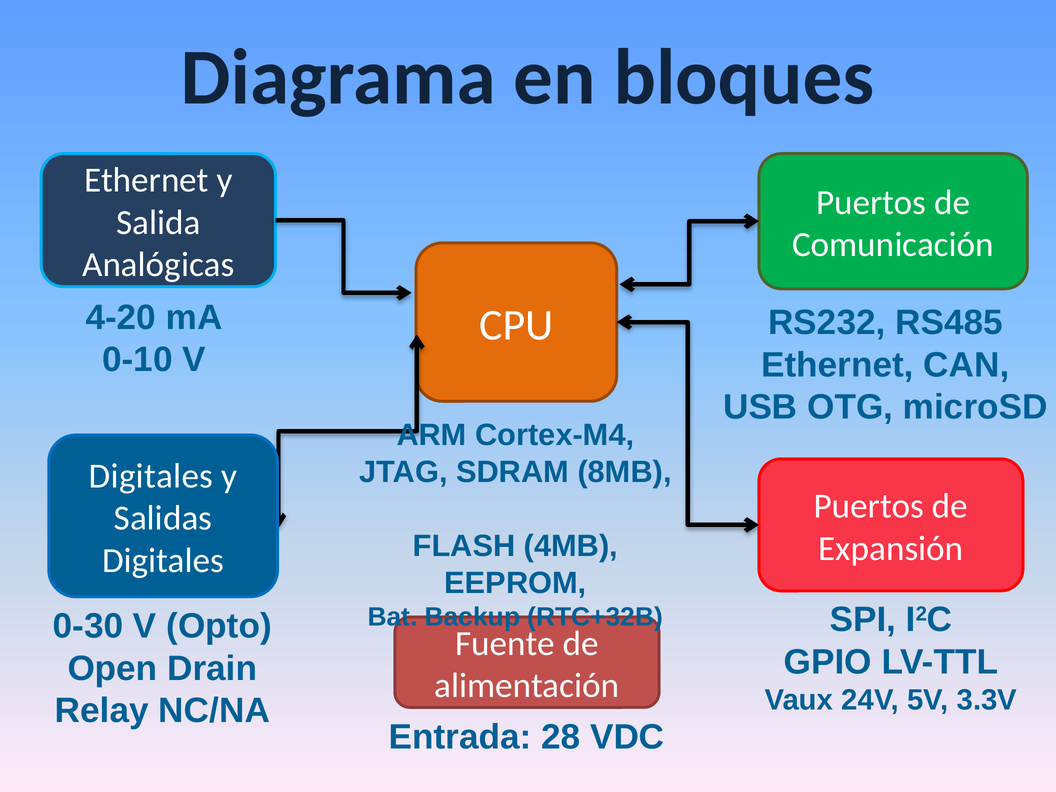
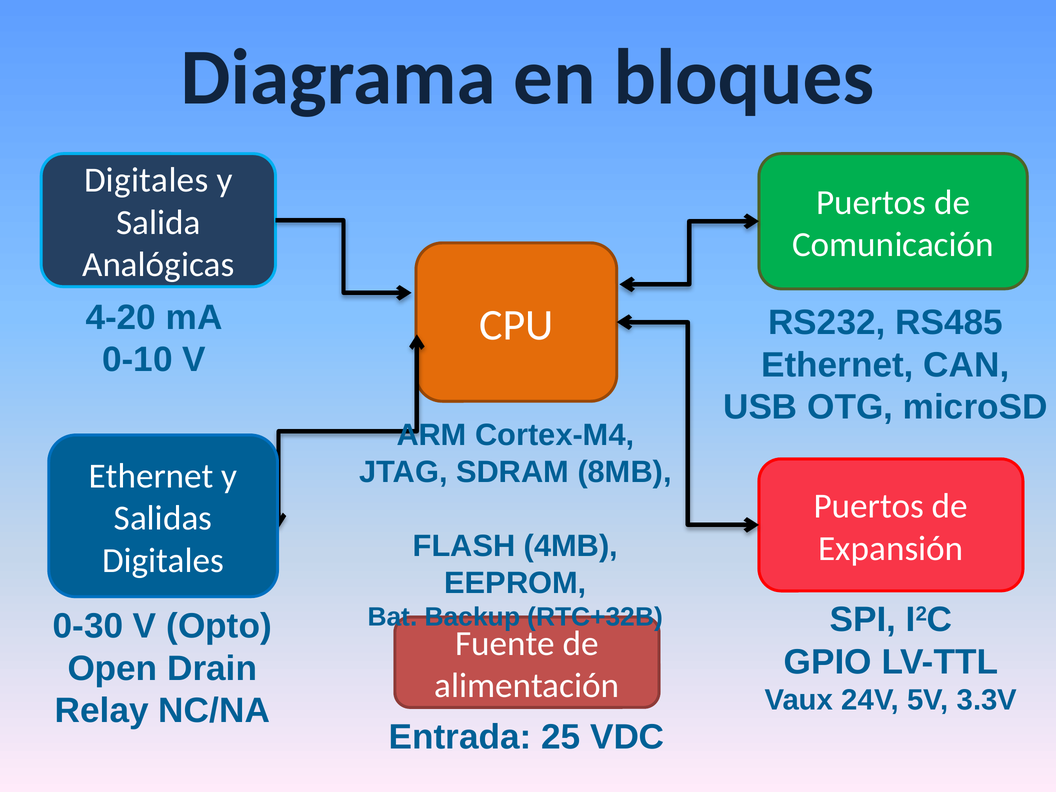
Ethernet at (146, 180): Ethernet -> Digitales
Digitales at (151, 476): Digitales -> Ethernet
28: 28 -> 25
